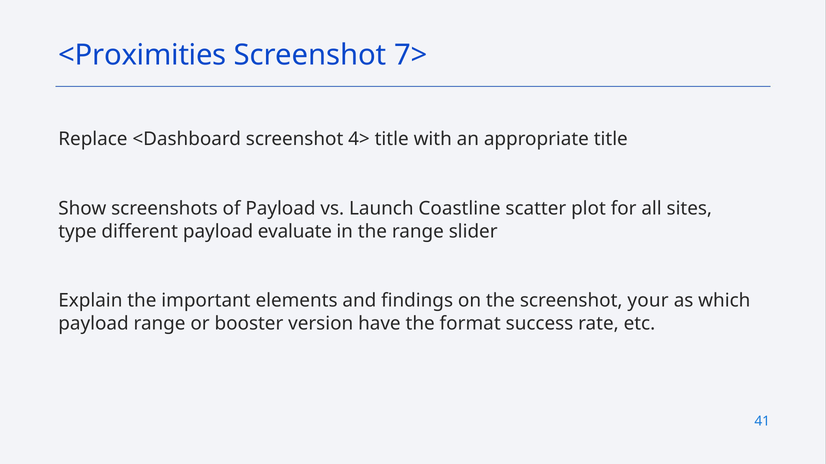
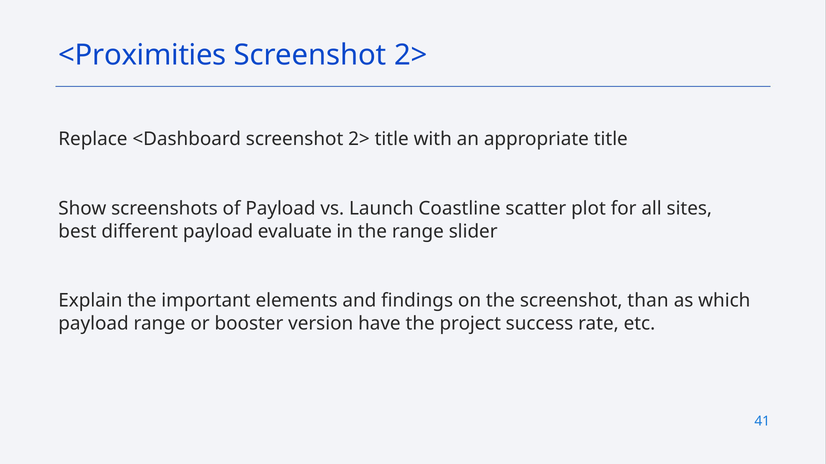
7> at (411, 55): 7> -> 2>
<Dashboard screenshot 4>: 4> -> 2>
type: type -> best
your: your -> than
format: format -> project
